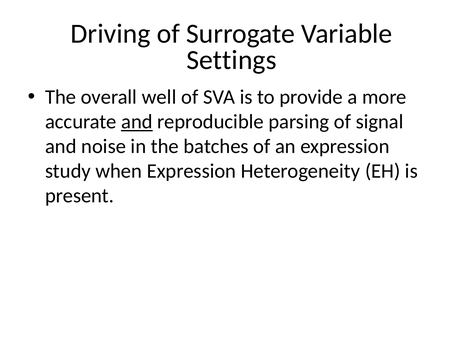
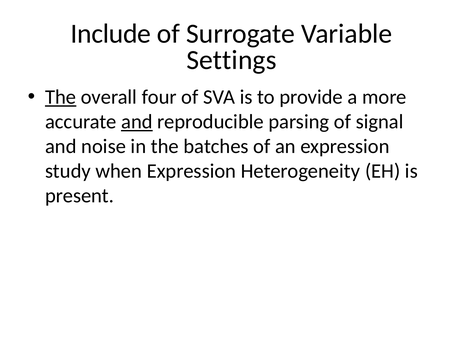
Driving: Driving -> Include
The at (61, 97) underline: none -> present
well: well -> four
